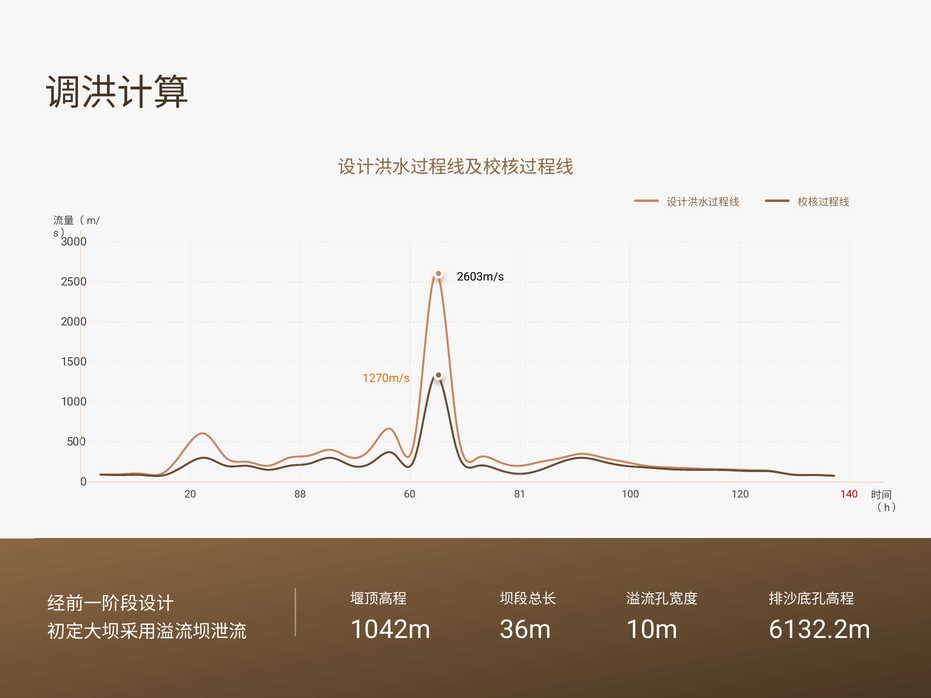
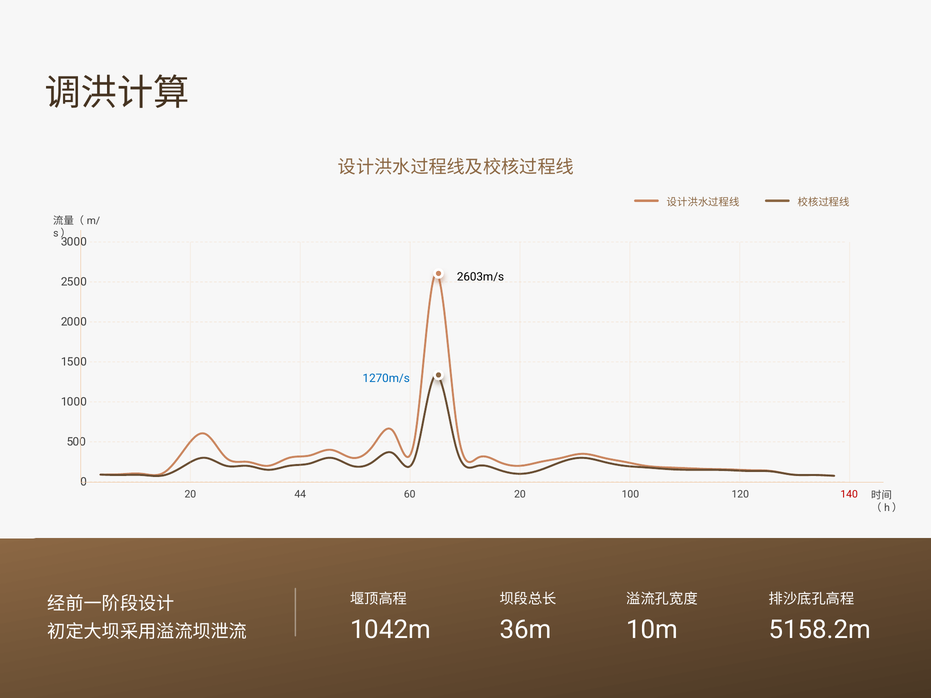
1270m/s colour: orange -> blue
88: 88 -> 44
60 81: 81 -> 20
6132.2m: 6132.2m -> 5158.2m
